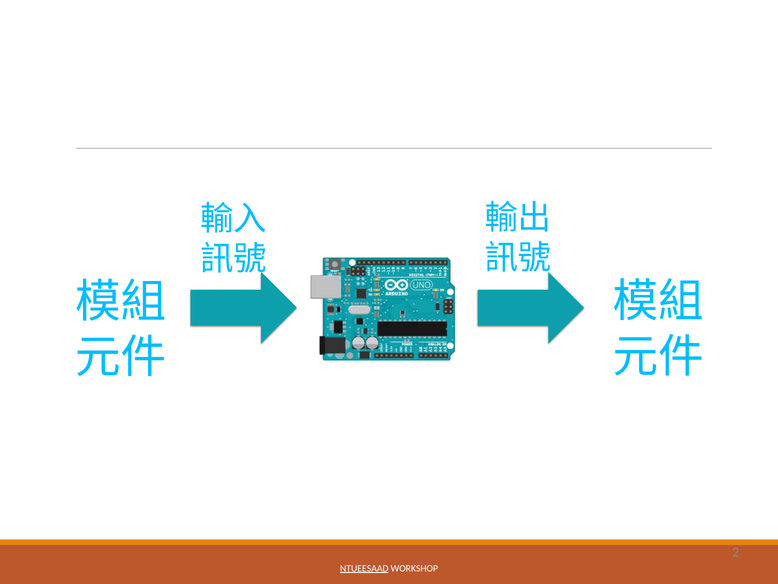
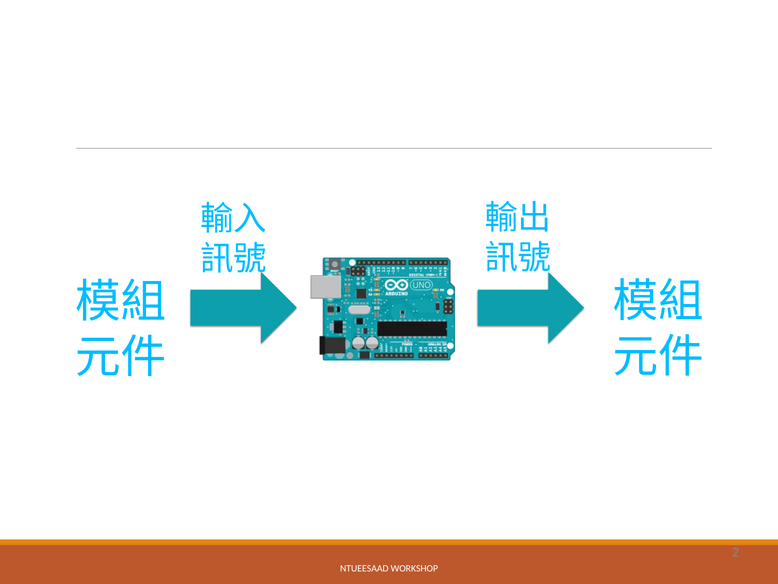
NTUEESAAD underline: present -> none
